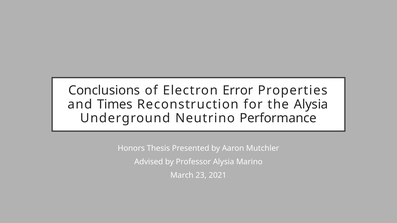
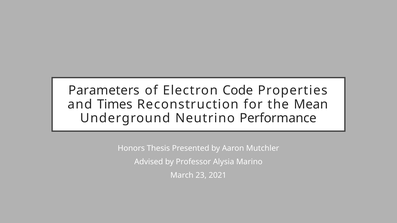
Conclusions: Conclusions -> Parameters
Error: Error -> Code
the Alysia: Alysia -> Mean
